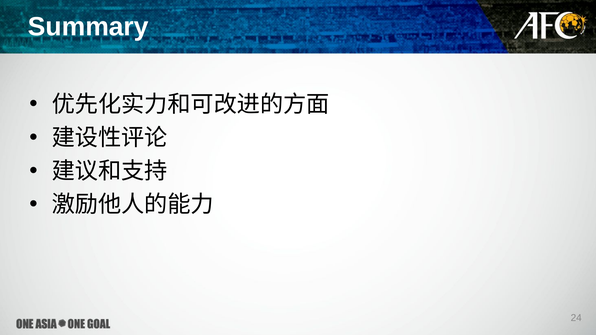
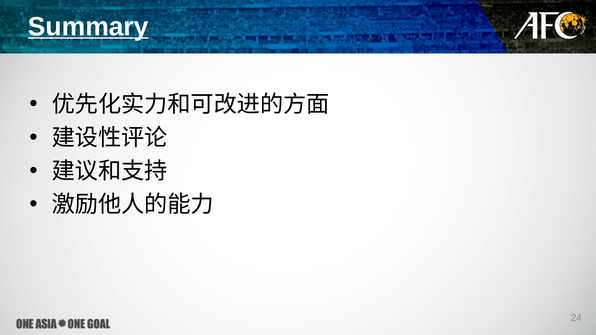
Summary underline: none -> present
